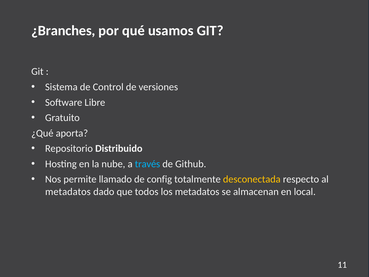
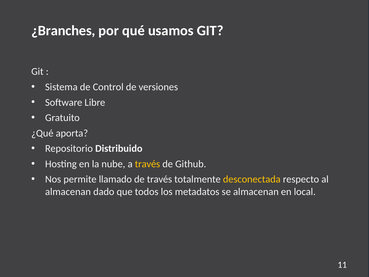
través at (147, 164) colour: light blue -> yellow
de config: config -> través
metadatos at (68, 192): metadatos -> almacenan
